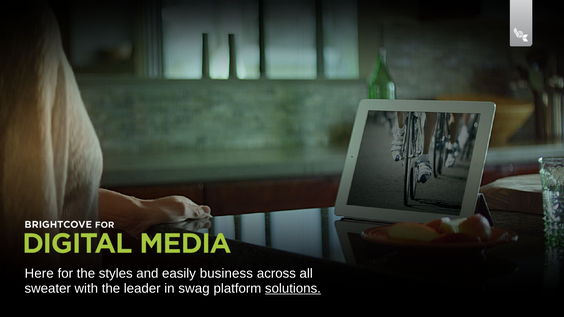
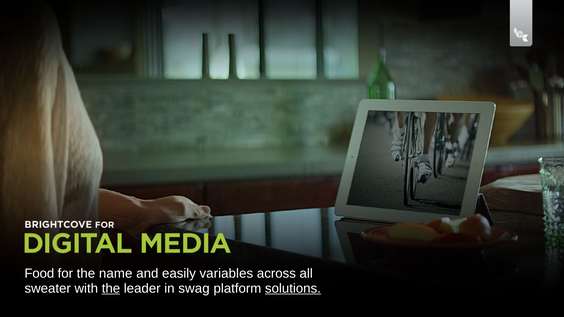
Here: Here -> Food
styles: styles -> name
business: business -> variables
the at (111, 289) underline: none -> present
